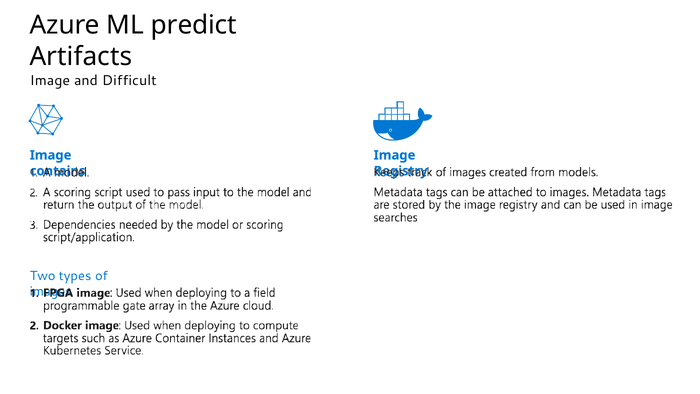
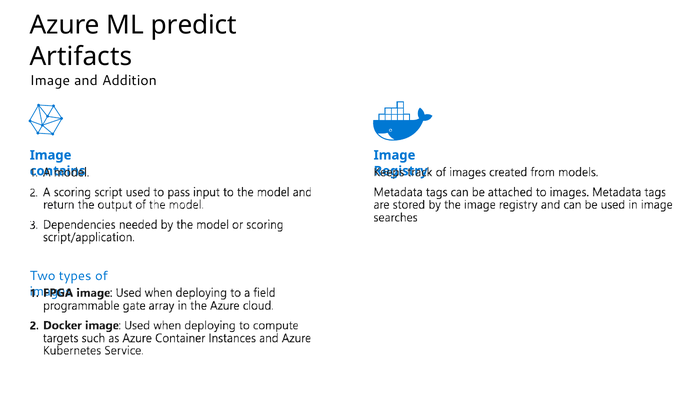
Difficult: Difficult -> Addition
